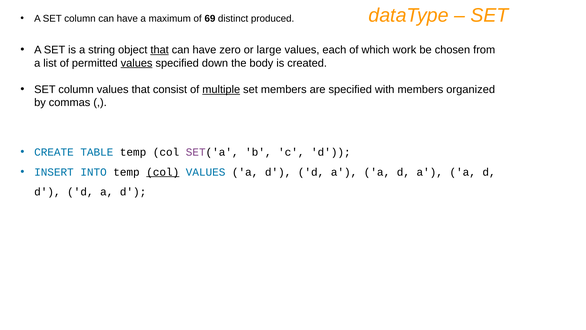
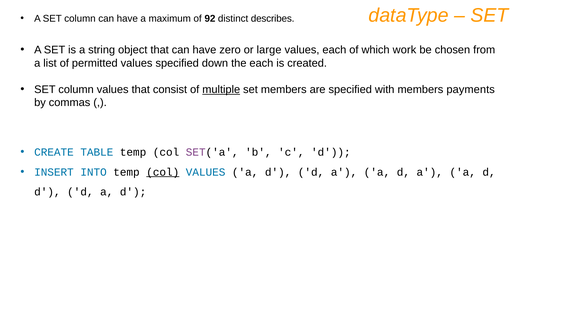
69: 69 -> 92
produced: produced -> describes
that at (160, 50) underline: present -> none
values at (137, 63) underline: present -> none
the body: body -> each
organized: organized -> payments
